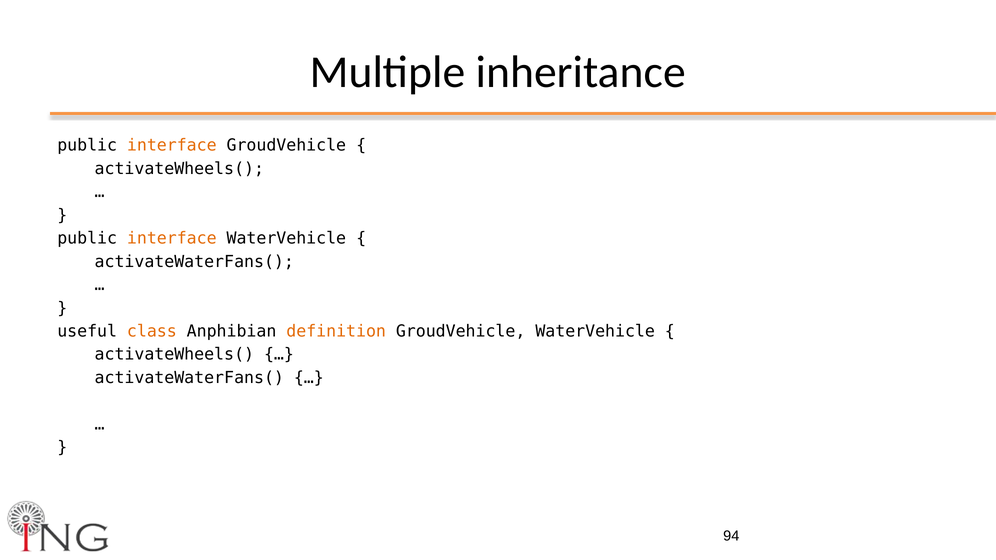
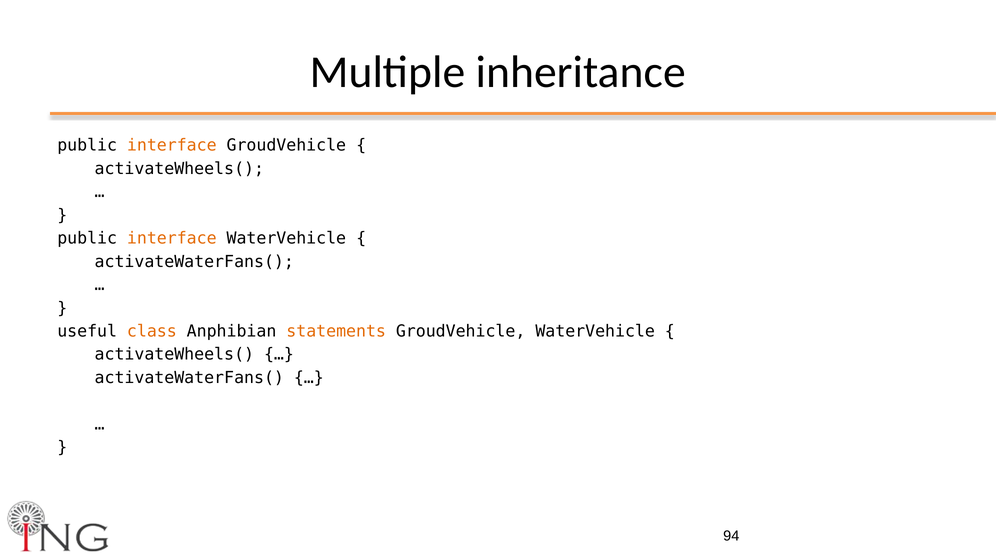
definition: definition -> statements
